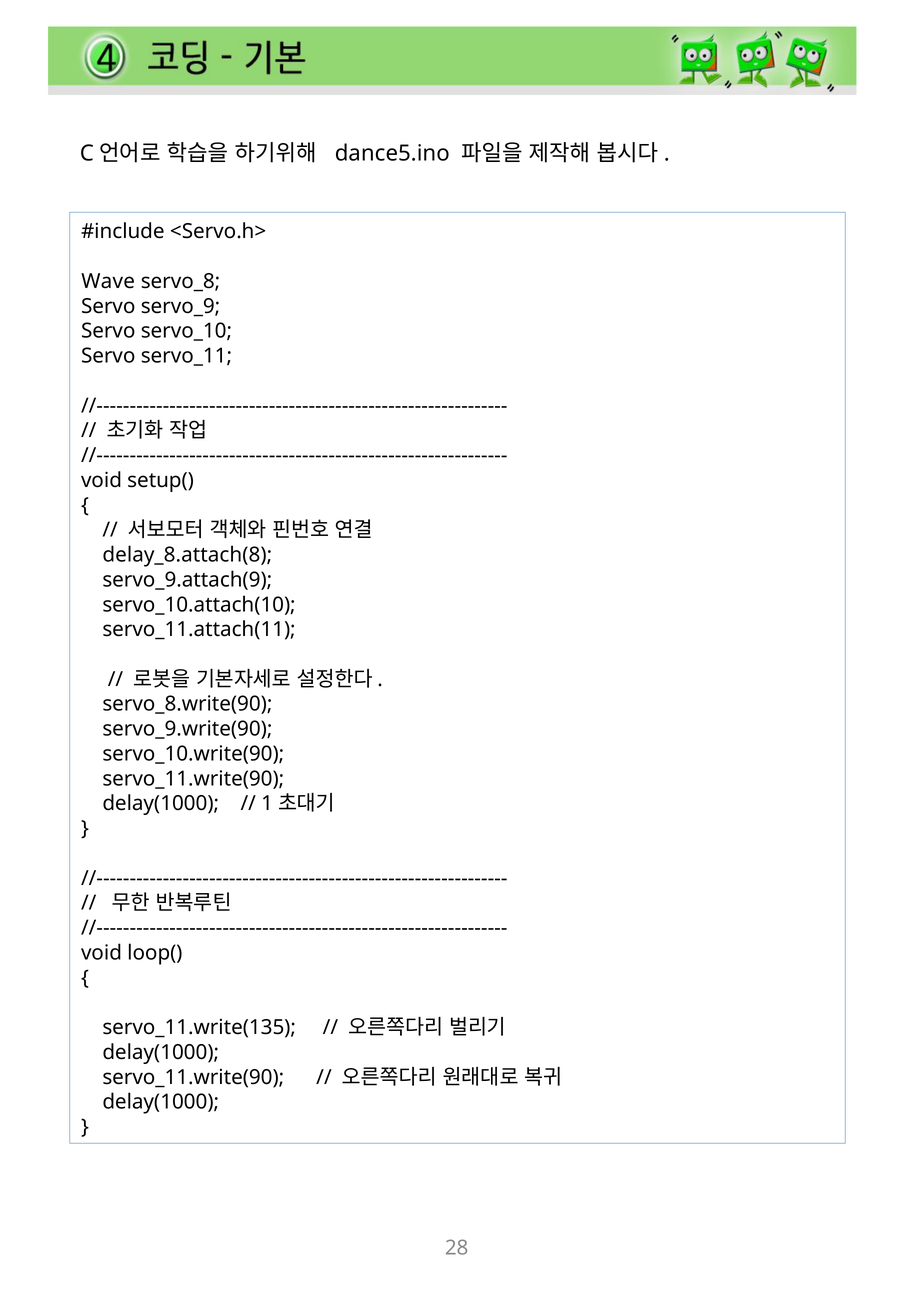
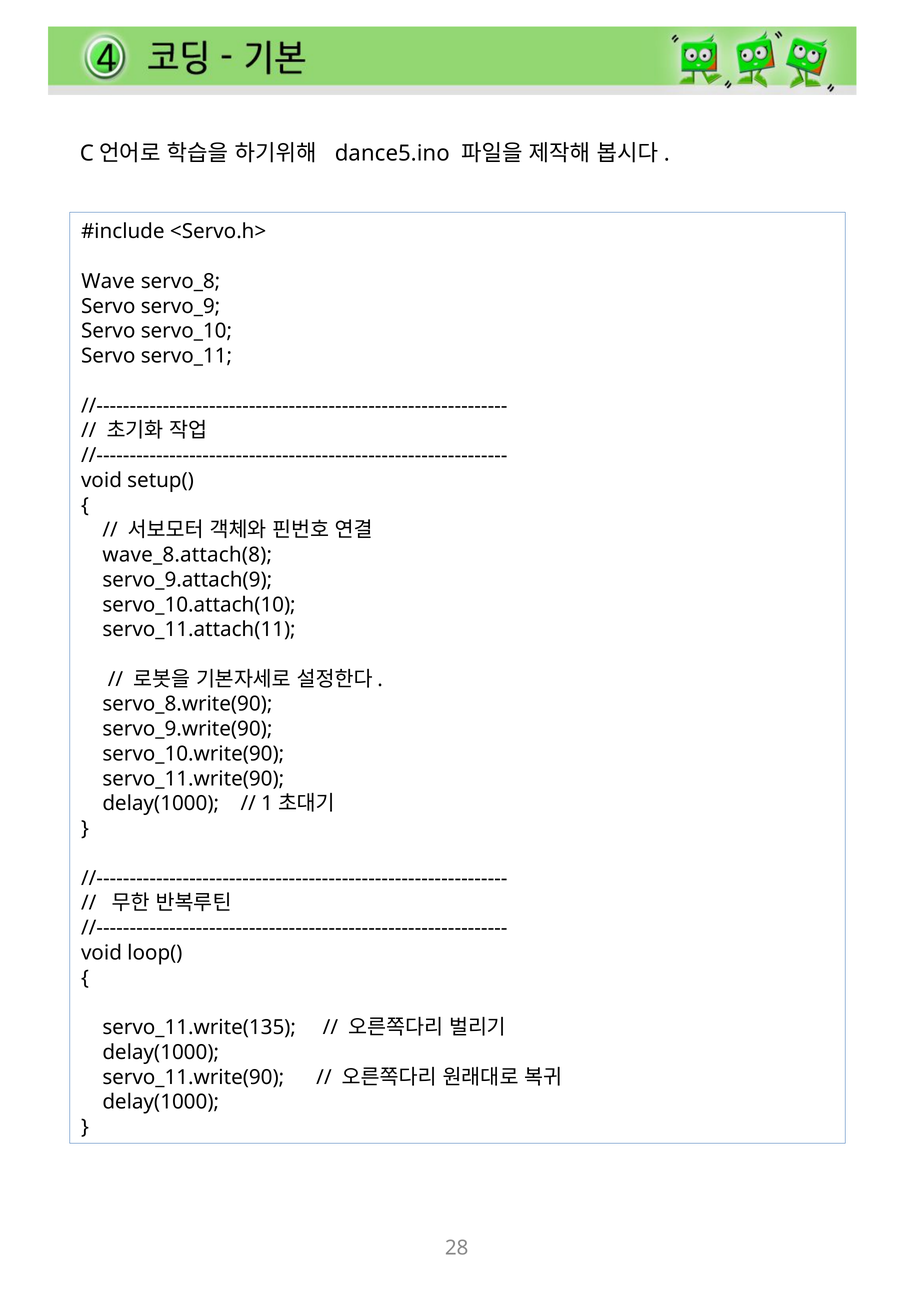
delay_8.attach(8: delay_8.attach(8 -> wave_8.attach(8
